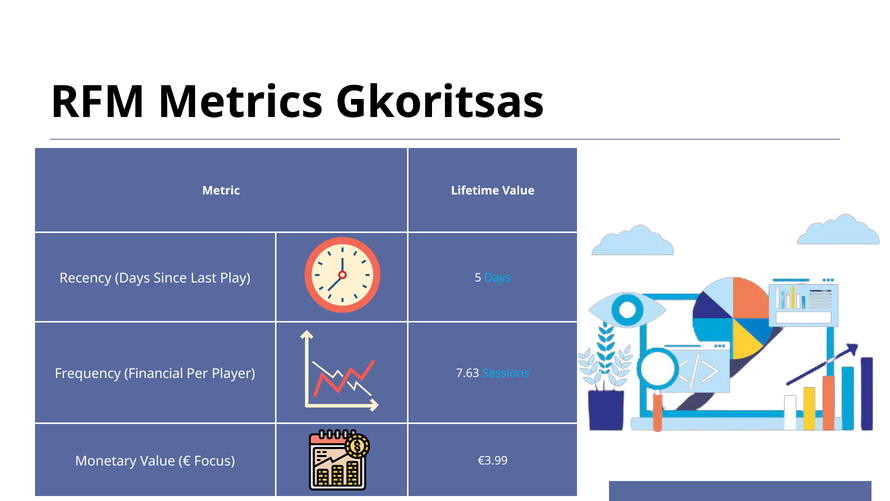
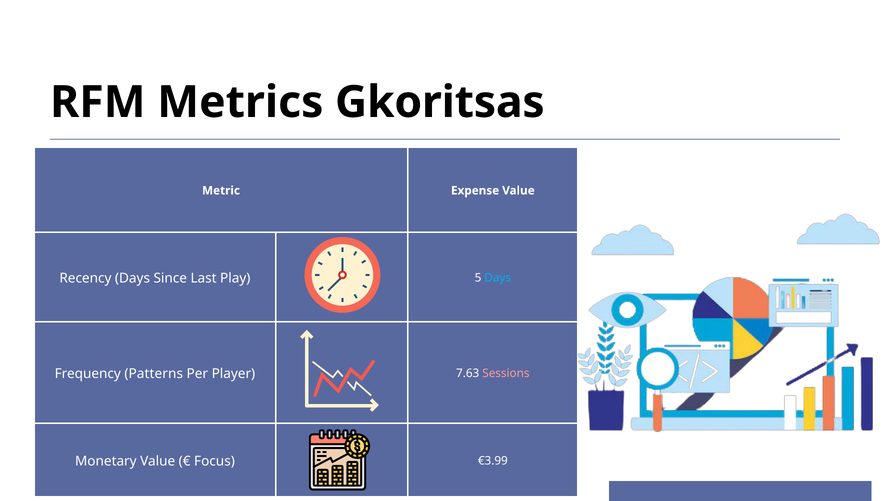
Lifetime: Lifetime -> Expense
Financial: Financial -> Patterns
Sessions colour: light blue -> pink
